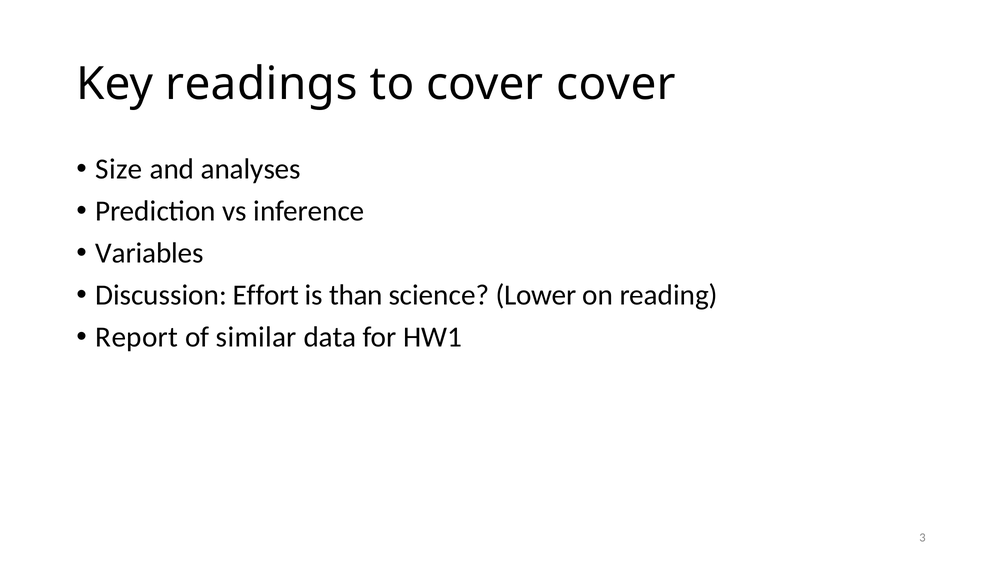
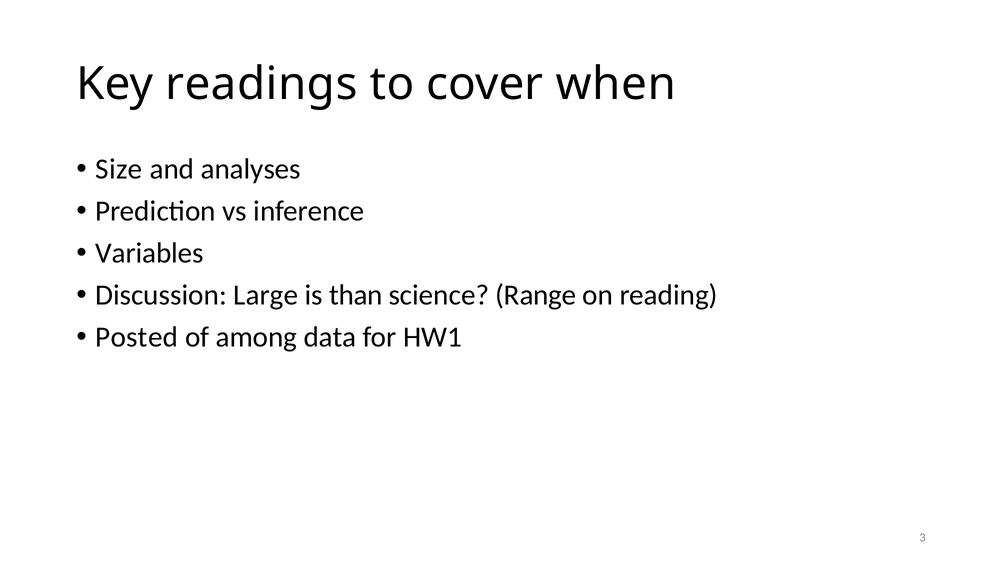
cover cover: cover -> when
Effort: Effort -> Large
Lower: Lower -> Range
Report: Report -> Posted
similar: similar -> among
